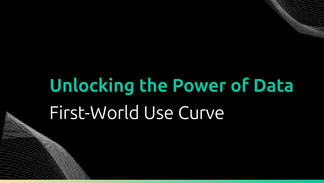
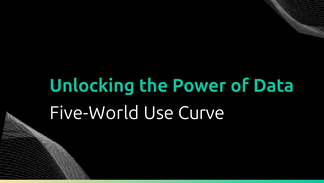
First-World: First-World -> Five-World
